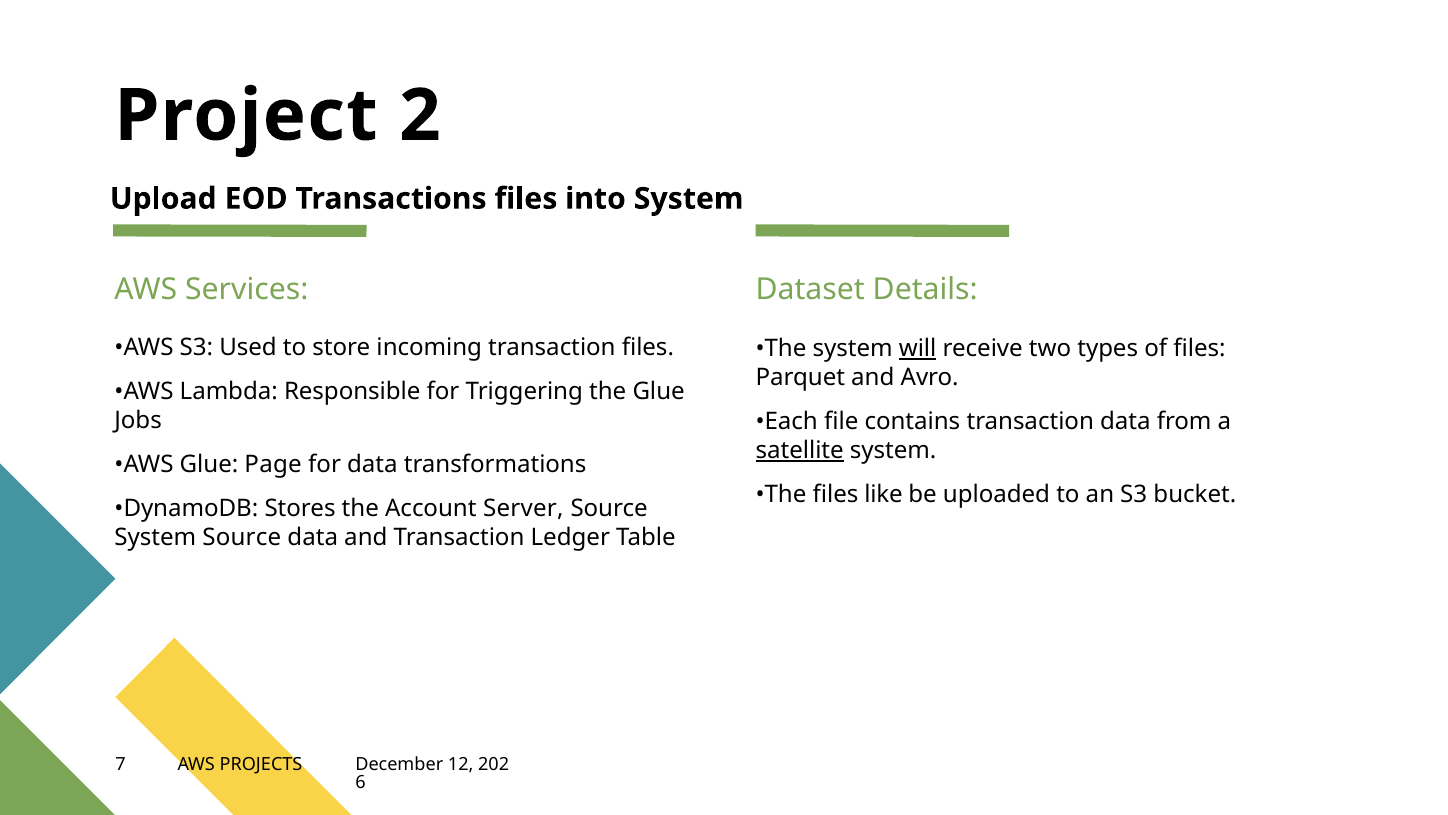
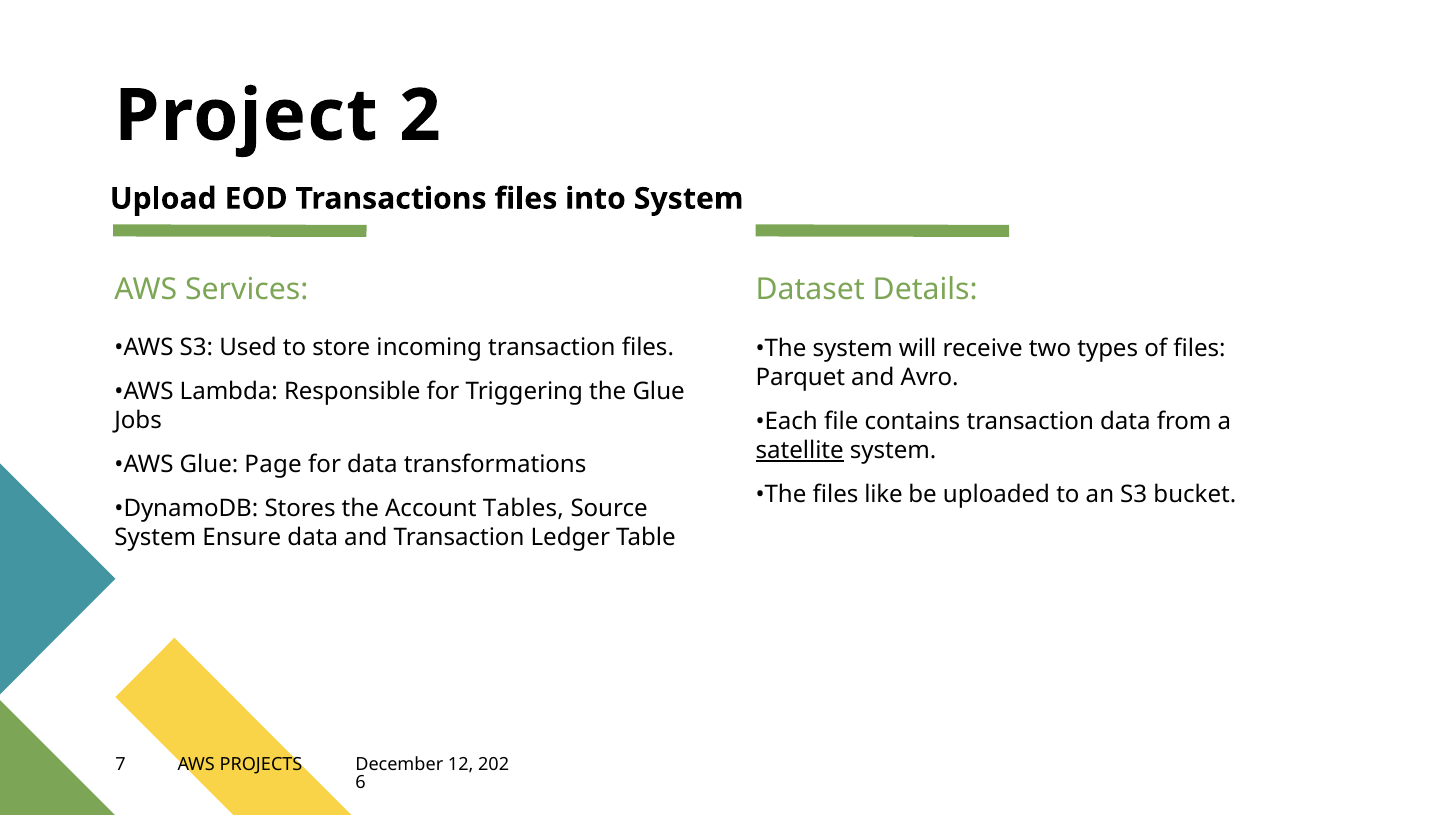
will underline: present -> none
Server: Server -> Tables
System Source: Source -> Ensure
